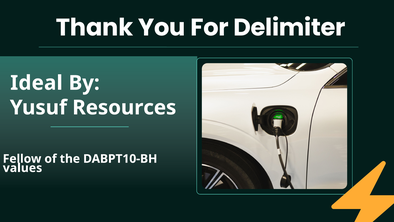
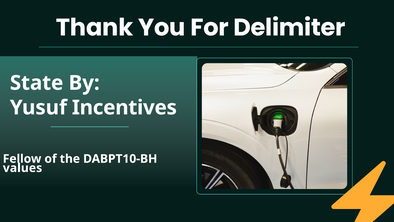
Ideal: Ideal -> State
Resources: Resources -> Incentives
